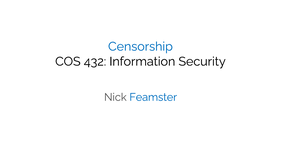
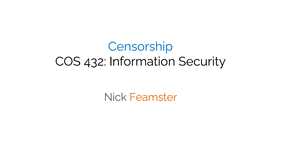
Feamster colour: blue -> orange
